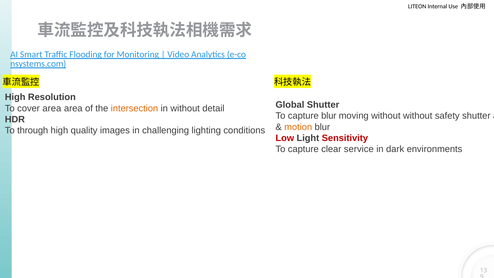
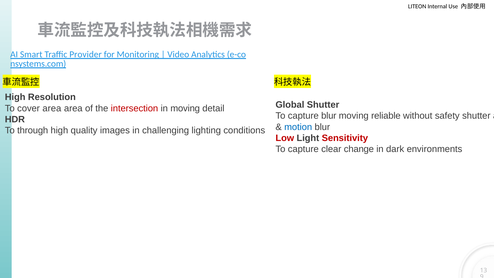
Flooding: Flooding -> Provider
intersection colour: orange -> red
in without: without -> moving
moving without: without -> reliable
motion colour: orange -> blue
service: service -> change
